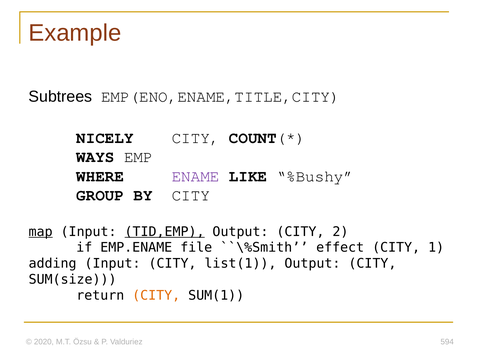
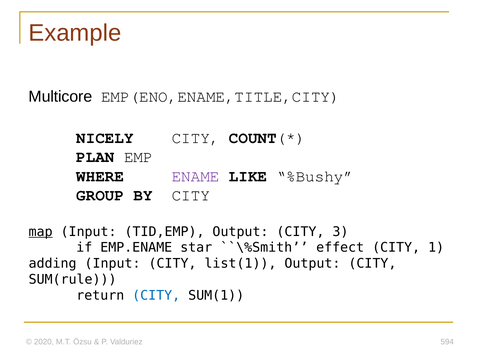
Subtrees: Subtrees -> Multicore
WAYS: WAYS -> PLAN
TID,EMP underline: present -> none
2: 2 -> 3
file: file -> star
SUM(size: SUM(size -> SUM(rule
CITY at (156, 295) colour: orange -> blue
